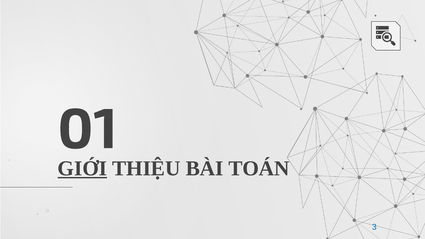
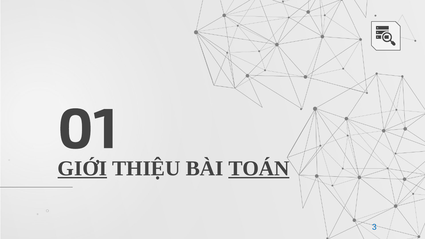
TOÁN underline: none -> present
